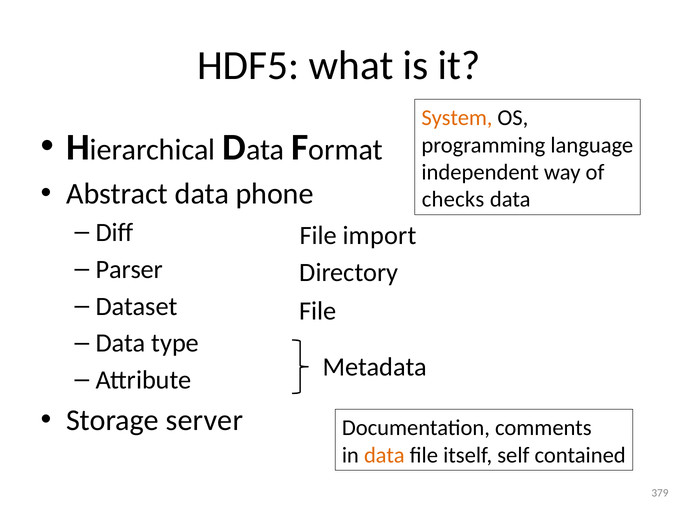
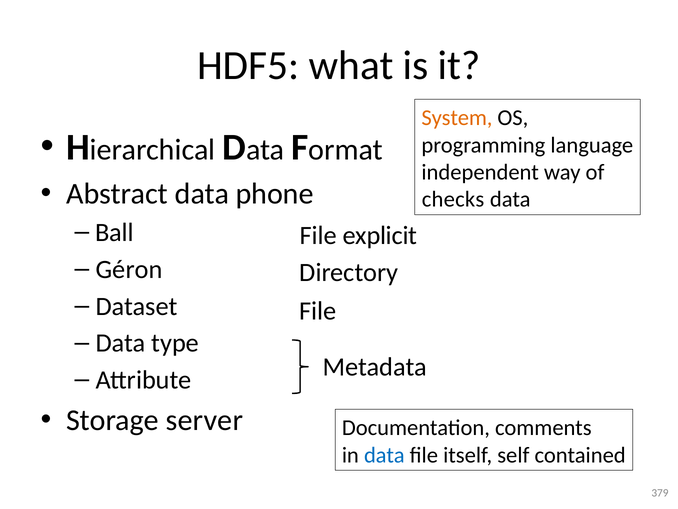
Diff: Diff -> Ball
import: import -> explicit
Parser: Parser -> Géron
data at (384, 455) colour: orange -> blue
